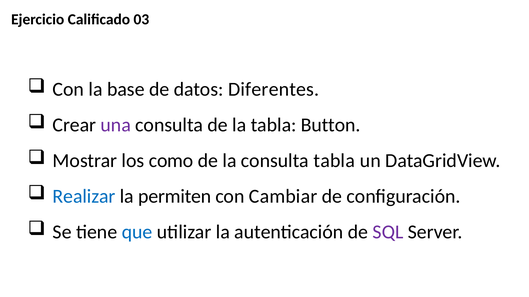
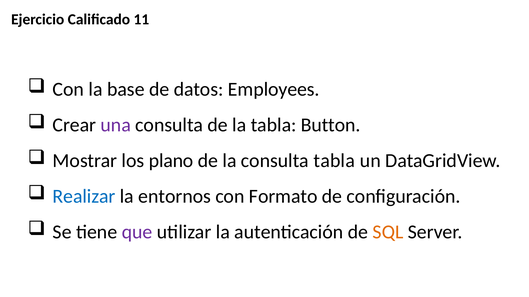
03: 03 -> 11
Diferentes: Diferentes -> Employees
como: como -> plano
permiten: permiten -> entornos
Cambiar: Cambiar -> Formato
que colour: blue -> purple
SQL colour: purple -> orange
